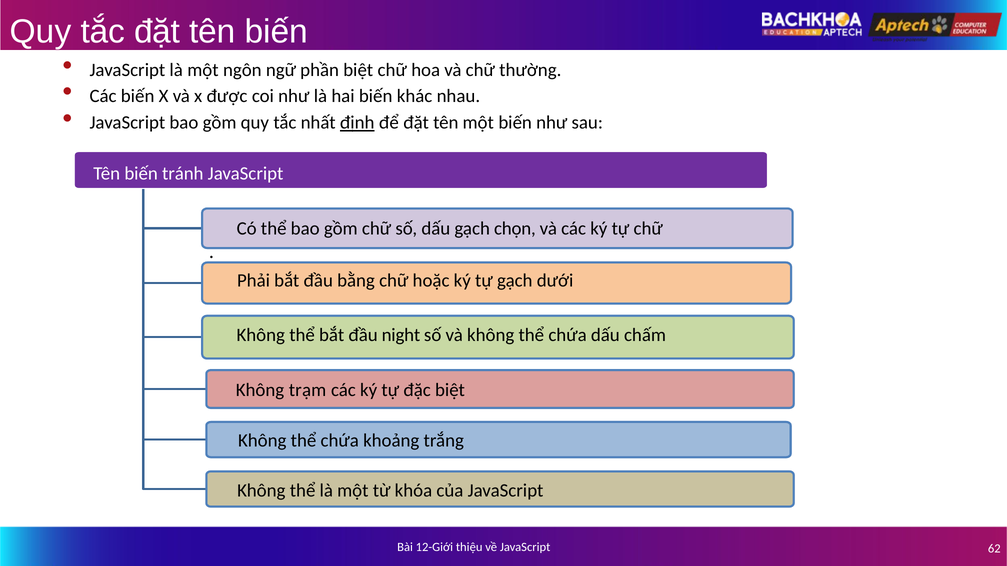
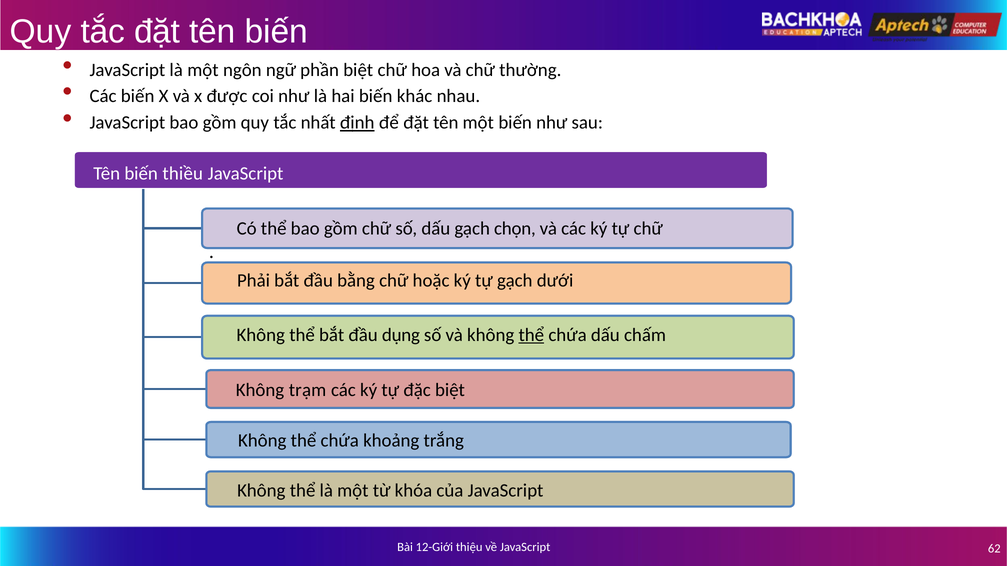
tránh: tránh -> thiều
night: night -> dụng
thể at (531, 335) underline: none -> present
